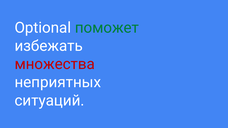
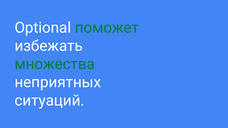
множества colour: red -> green
